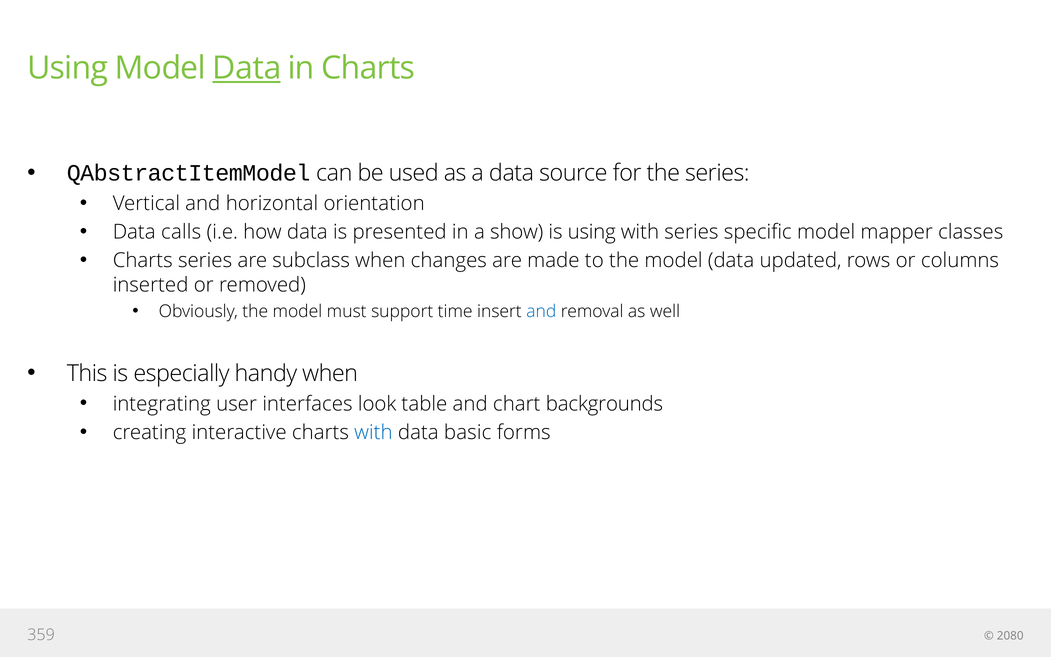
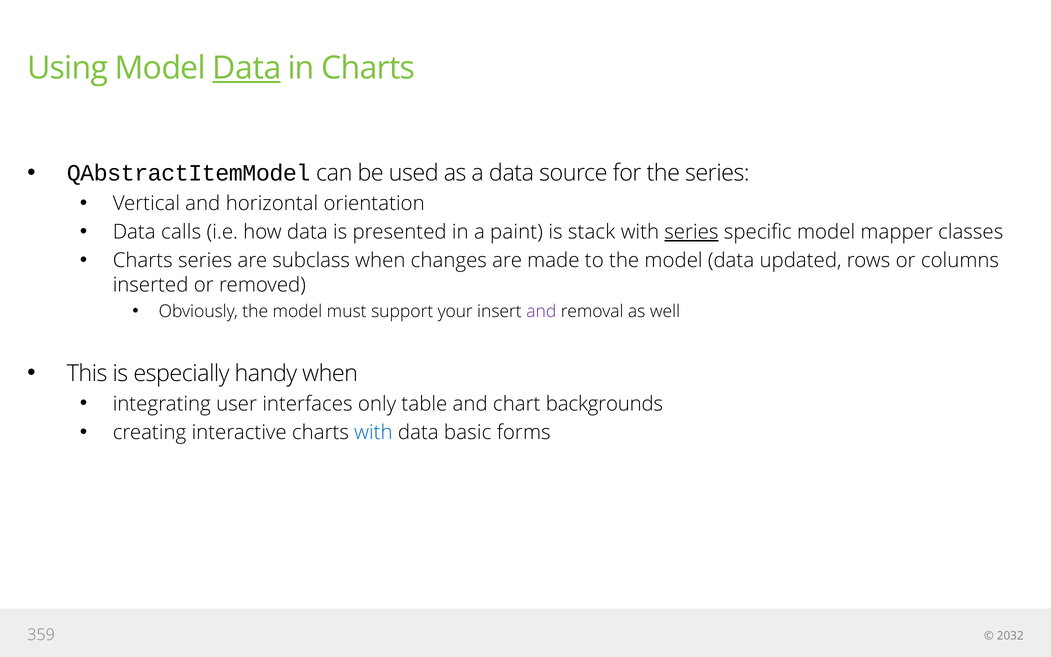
show: show -> paint
is using: using -> stack
series at (691, 232) underline: none -> present
time: time -> your
and at (541, 311) colour: blue -> purple
look: look -> only
2080: 2080 -> 2032
